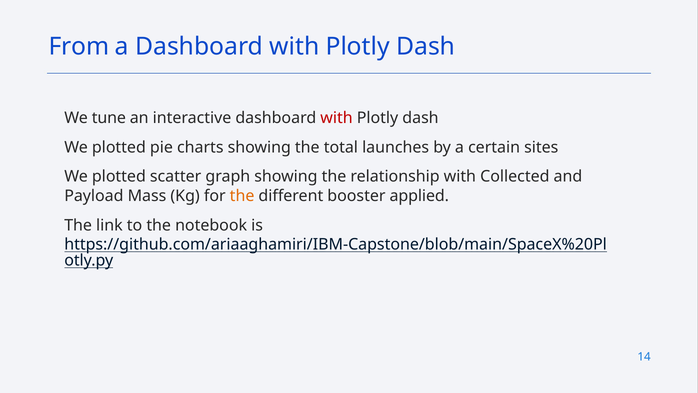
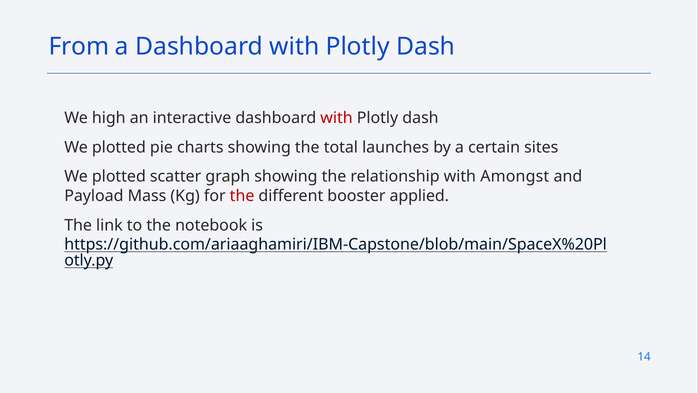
tune: tune -> high
Collected: Collected -> Amongst
the at (242, 196) colour: orange -> red
